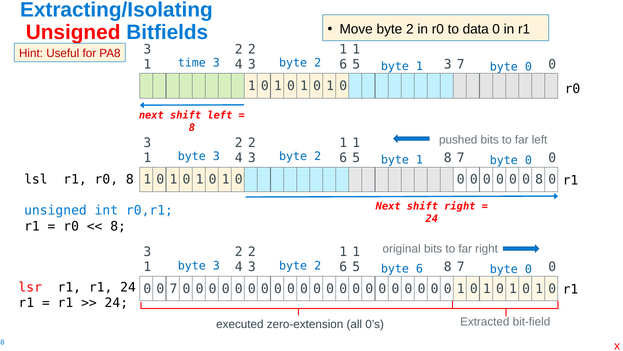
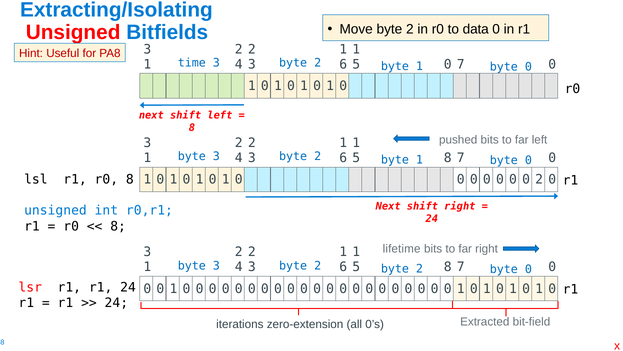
3 at (448, 64): 3 -> 0
0 8: 8 -> 2
original: original -> lifetime
6 at (419, 269): 6 -> 2
7 at (173, 288): 7 -> 1
executed: executed -> iterations
